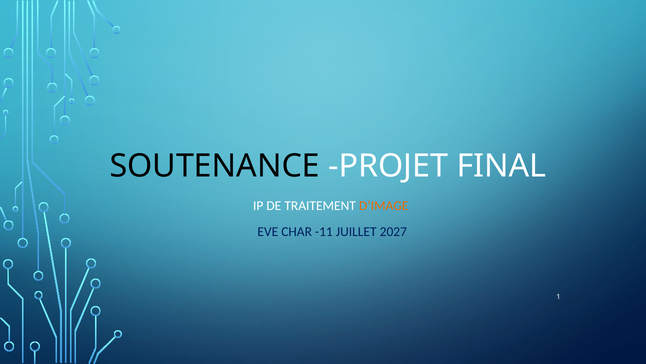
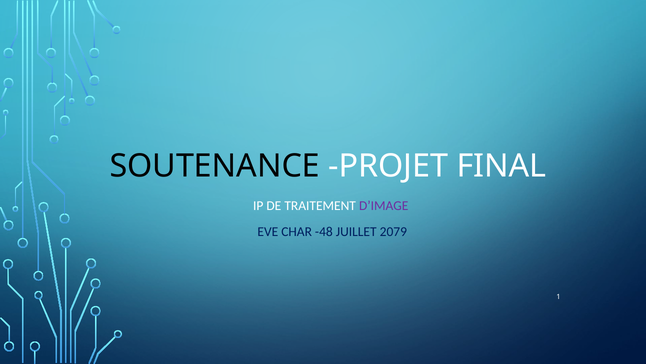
D’IMAGE colour: orange -> purple
-11: -11 -> -48
2027: 2027 -> 2079
